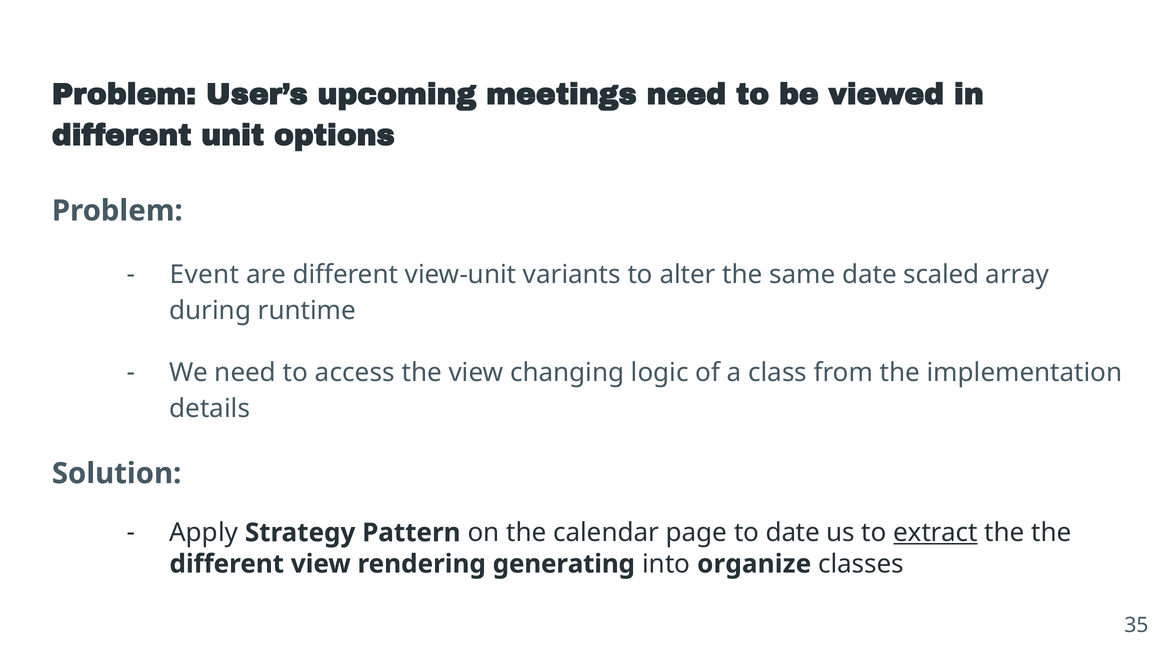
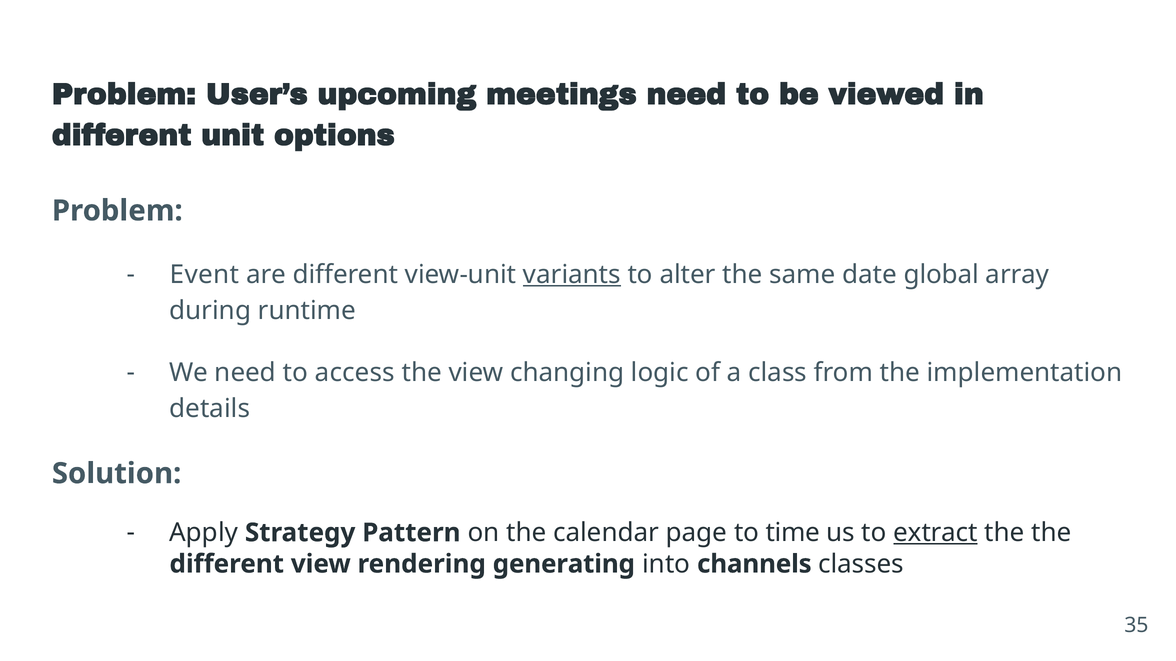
variants underline: none -> present
scaled: scaled -> global
to date: date -> time
organize: organize -> channels
